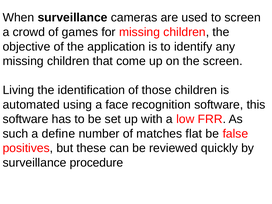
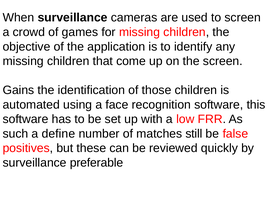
Living: Living -> Gains
flat: flat -> still
procedure: procedure -> preferable
